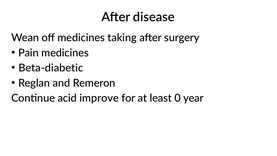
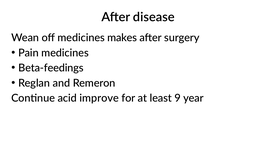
taking: taking -> makes
Beta-diabetic: Beta-diabetic -> Beta-feedings
0: 0 -> 9
